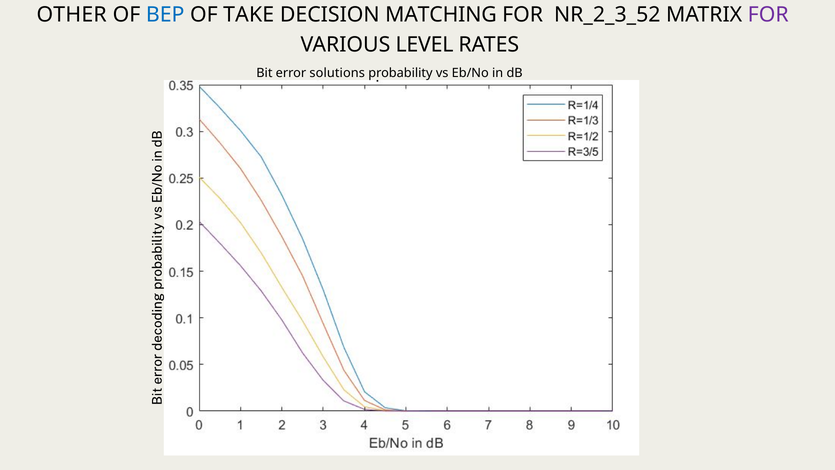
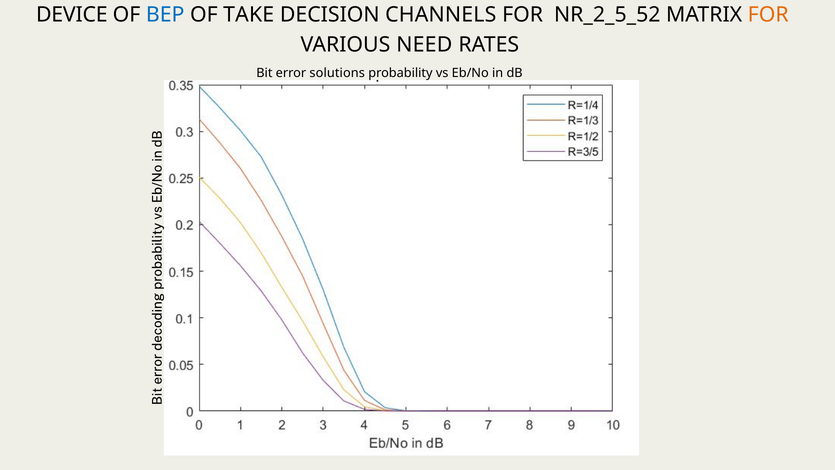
OTHER: OTHER -> DEVICE
MATCHING: MATCHING -> CHANNELS
NR_2_3_52: NR_2_3_52 -> NR_2_5_52
FOR at (768, 15) colour: purple -> orange
LEVEL: LEVEL -> NEED
